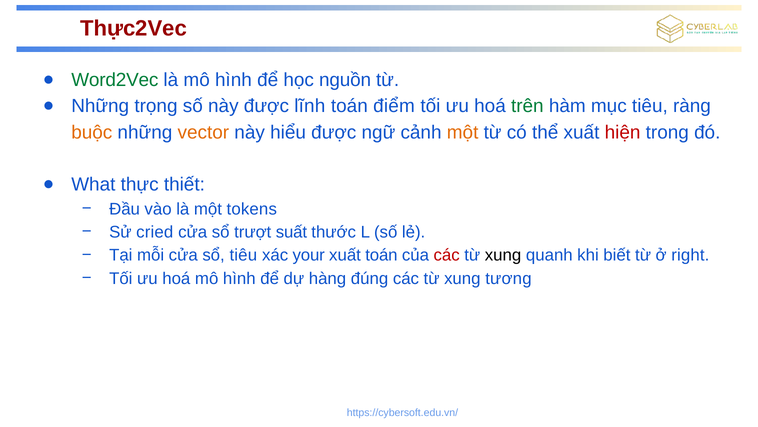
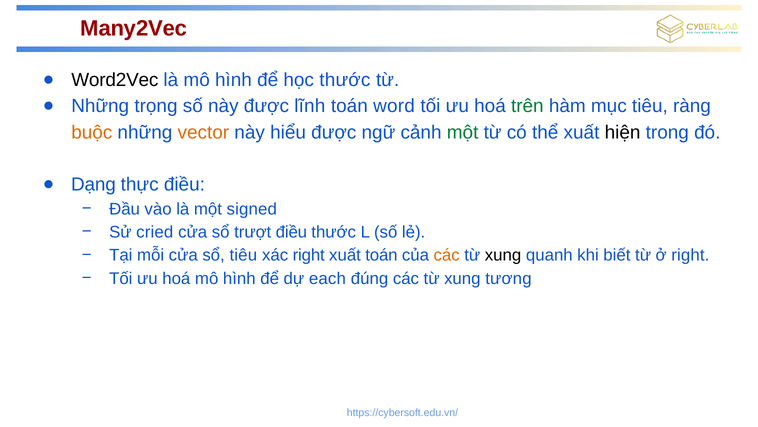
Thực2Vec: Thực2Vec -> Many2Vec
Word2Vec colour: green -> black
học nguồn: nguồn -> thước
điểm: điểm -> word
một at (463, 132) colour: orange -> green
hiện colour: red -> black
What: What -> Dạng
thực thiết: thiết -> điều
tokens: tokens -> signed
trượt suất: suất -> điều
xác your: your -> right
các at (447, 255) colour: red -> orange
hàng: hàng -> each
